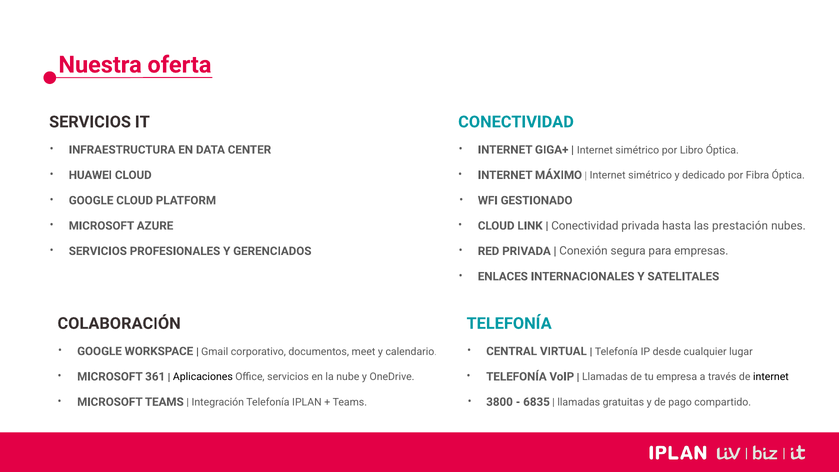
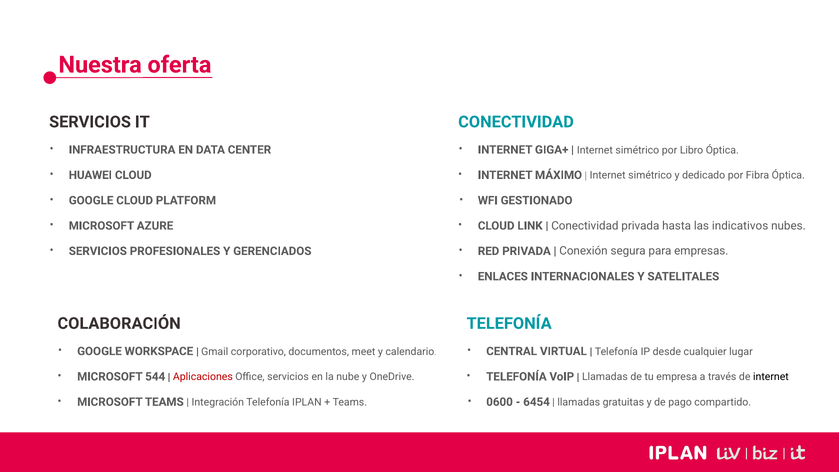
prestación: prestación -> indicativos
361: 361 -> 544
Aplicaciones colour: black -> red
3800: 3800 -> 0600
6835: 6835 -> 6454
